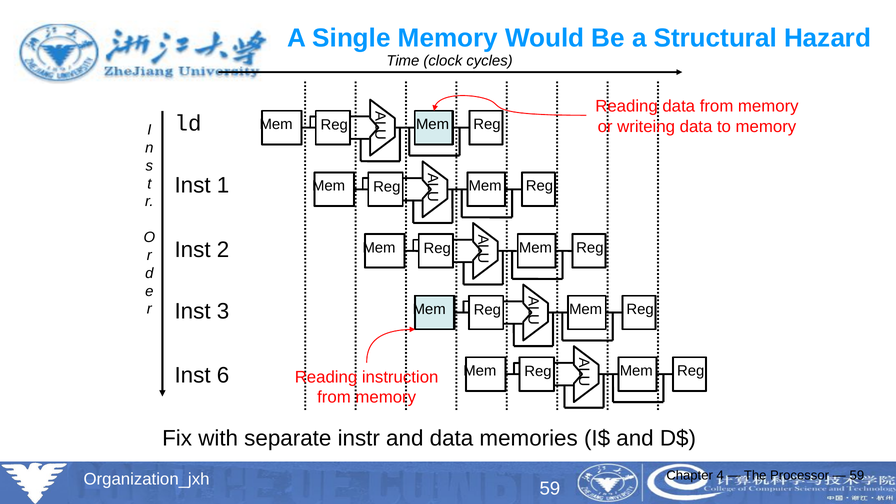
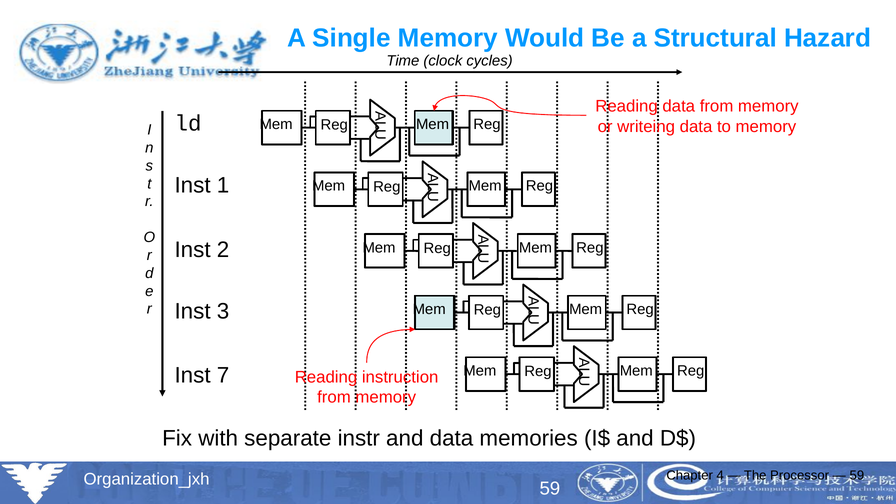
6: 6 -> 7
